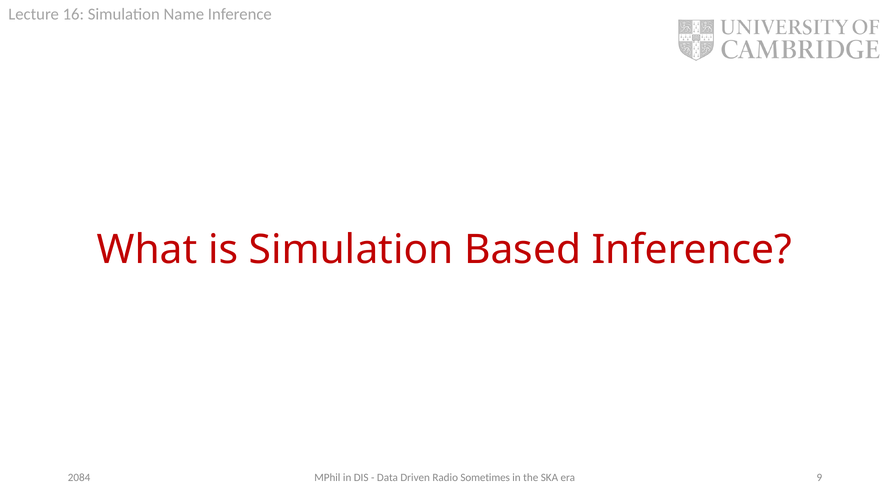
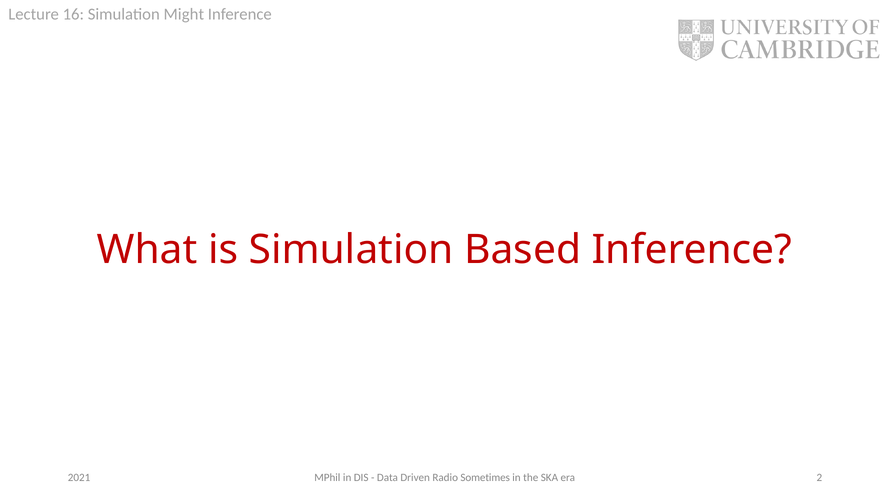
Name: Name -> Might
9: 9 -> 2
2084: 2084 -> 2021
